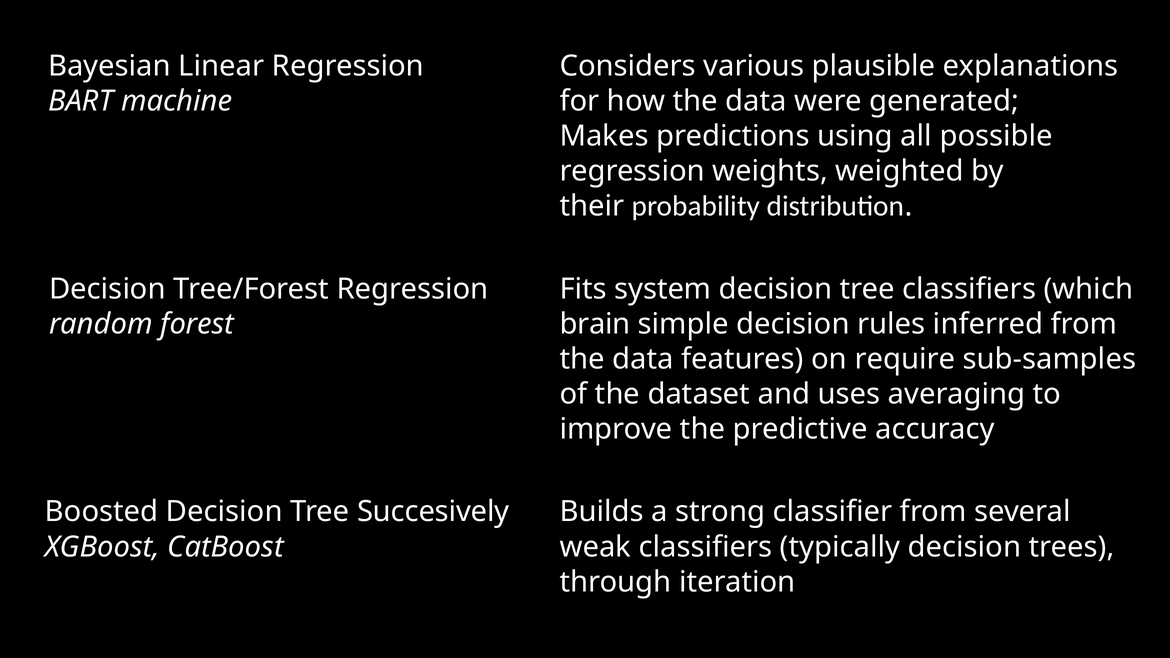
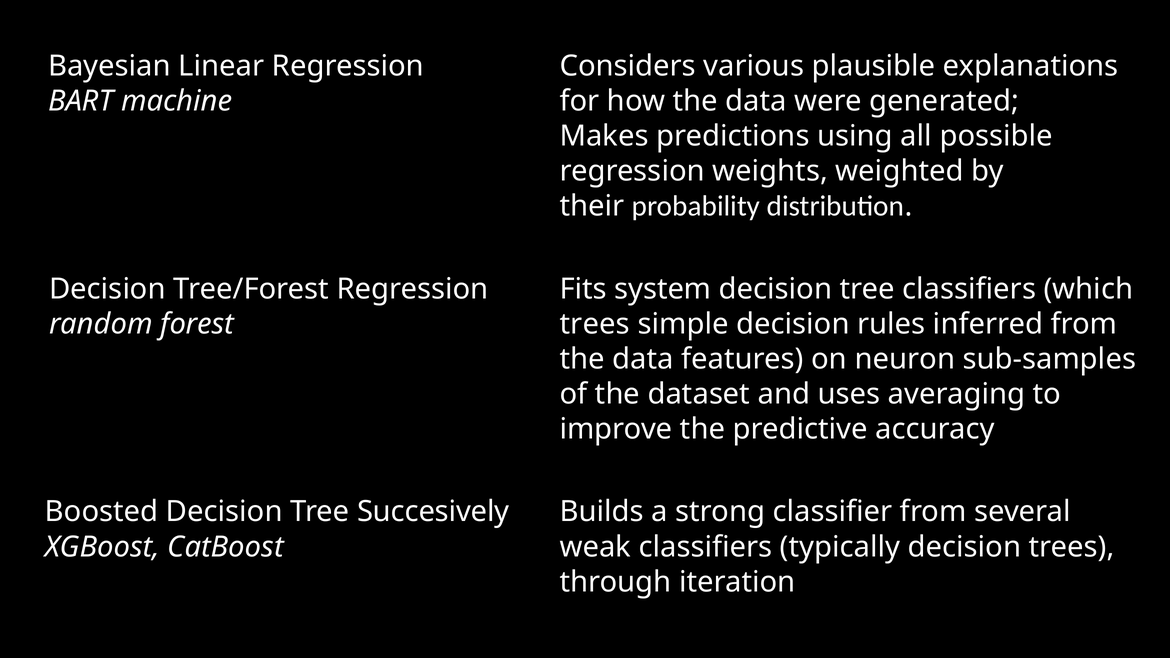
brain at (595, 324): brain -> trees
require: require -> neuron
